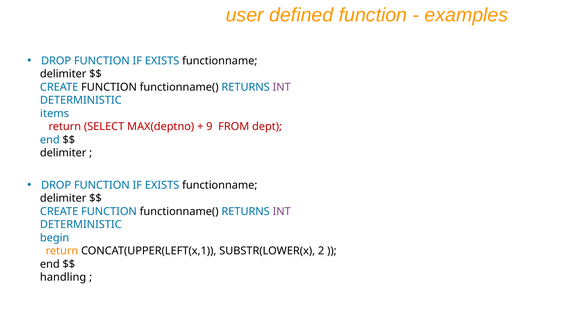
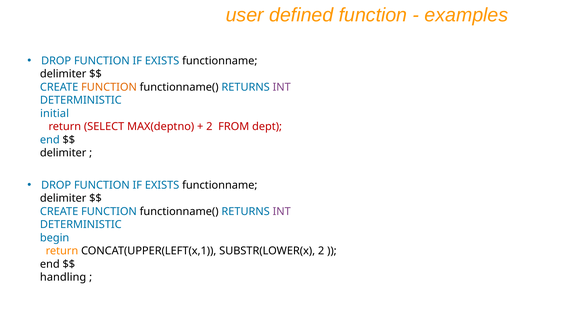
FUNCTION at (109, 87) colour: black -> orange
items: items -> initial
9 at (209, 127): 9 -> 2
